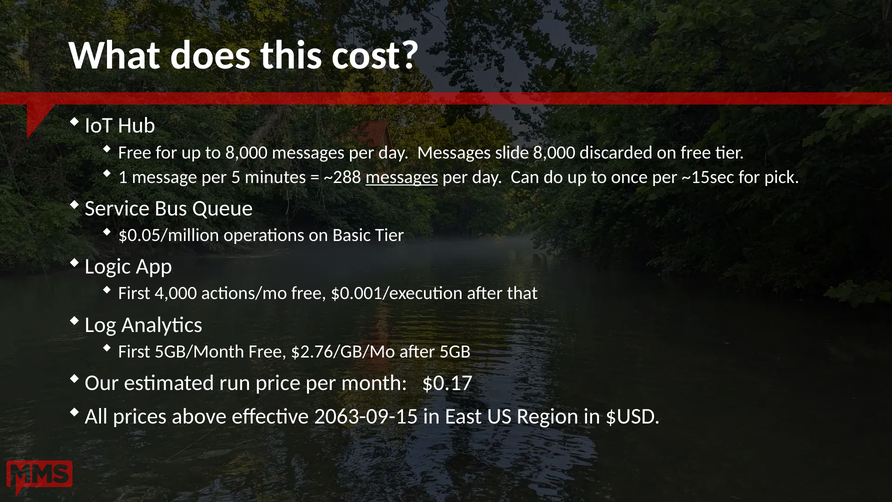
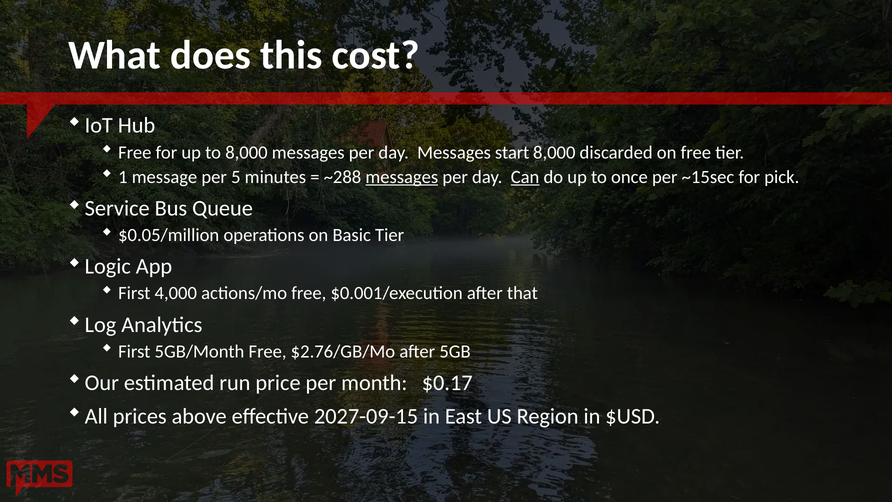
slide: slide -> start
Can underline: none -> present
2063-09-15: 2063-09-15 -> 2027-09-15
